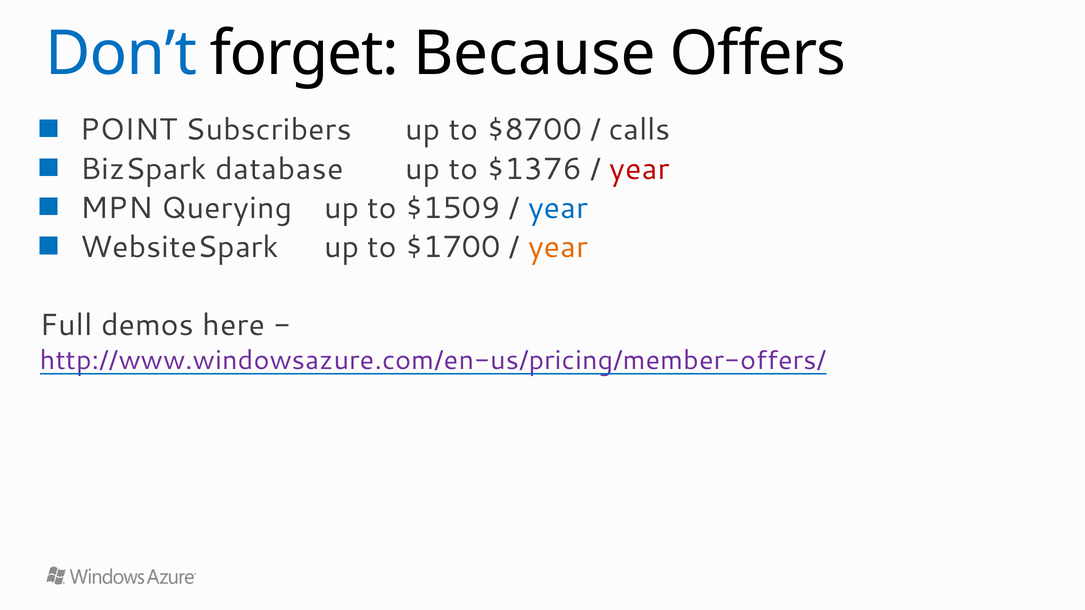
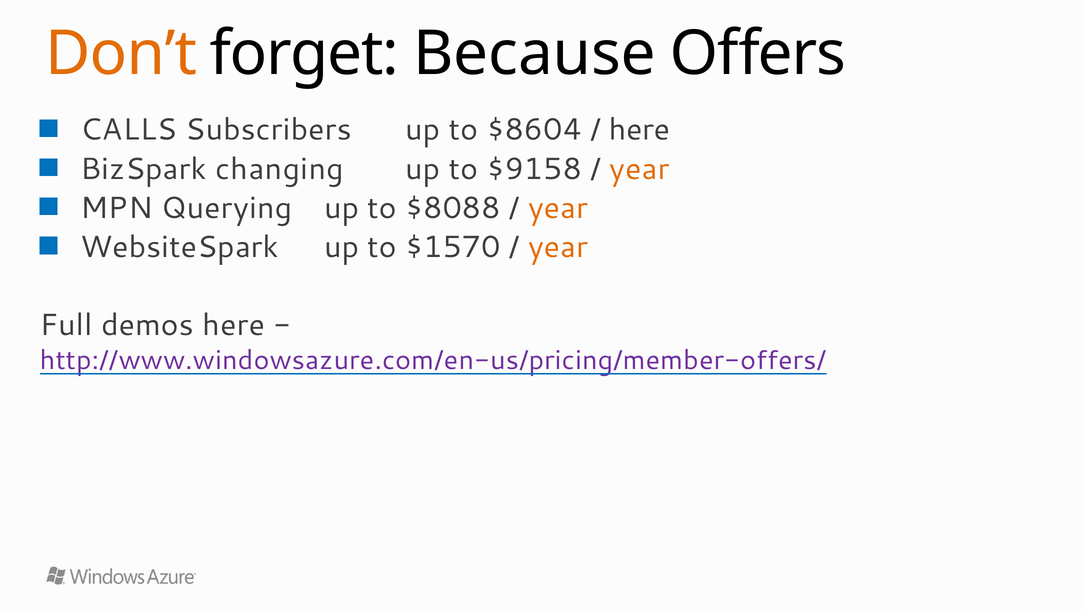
Don’t colour: blue -> orange
POINT: POINT -> CALLS
$8700: $8700 -> $8604
calls at (640, 130): calls -> here
database: database -> changing
$1376: $1376 -> $9158
year at (639, 169) colour: red -> orange
$1509: $1509 -> $8088
year at (558, 208) colour: blue -> orange
$1700: $1700 -> $1570
